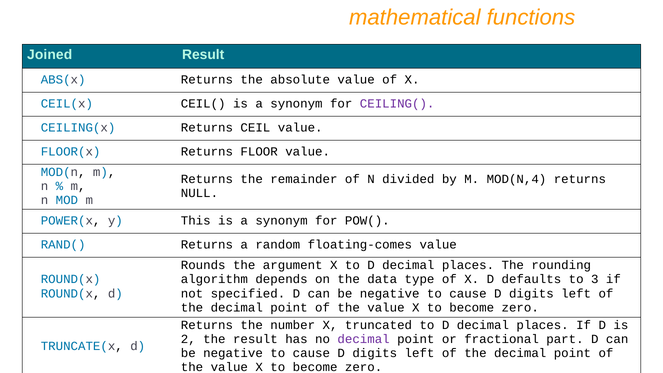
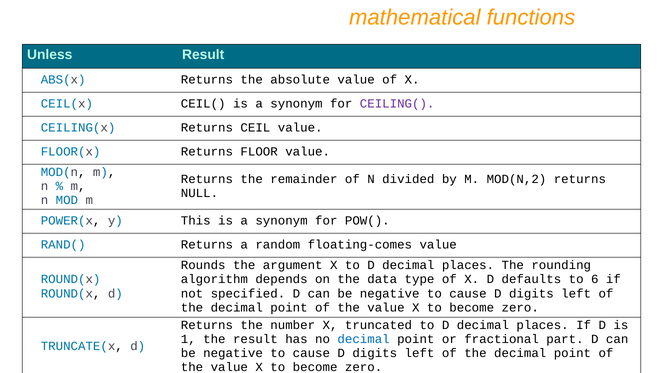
Joined: Joined -> Unless
MOD(N,4: MOD(N,4 -> MOD(N,2
3: 3 -> 6
2: 2 -> 1
decimal at (364, 339) colour: purple -> blue
